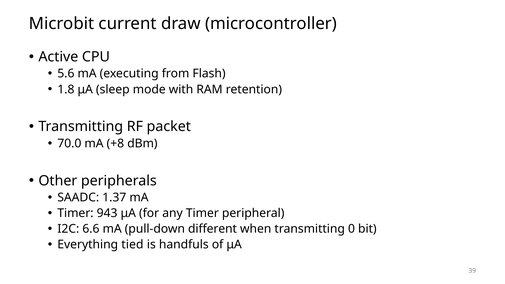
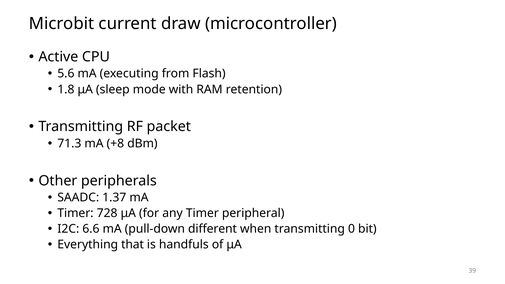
70.0: 70.0 -> 71.3
943: 943 -> 728
tied: tied -> that
